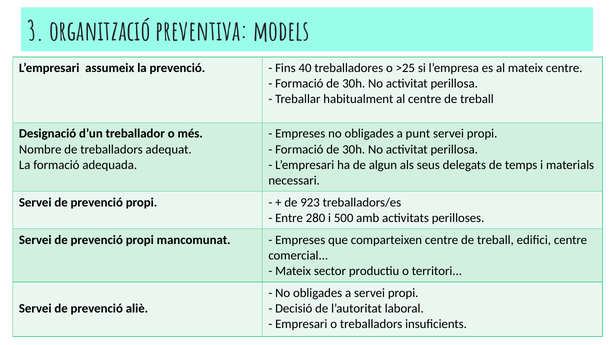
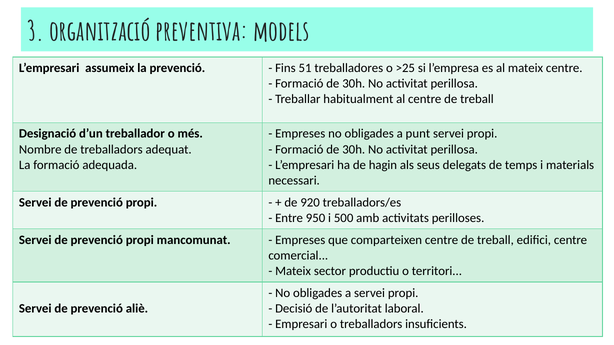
40: 40 -> 51
algun: algun -> hagin
923: 923 -> 920
280: 280 -> 950
